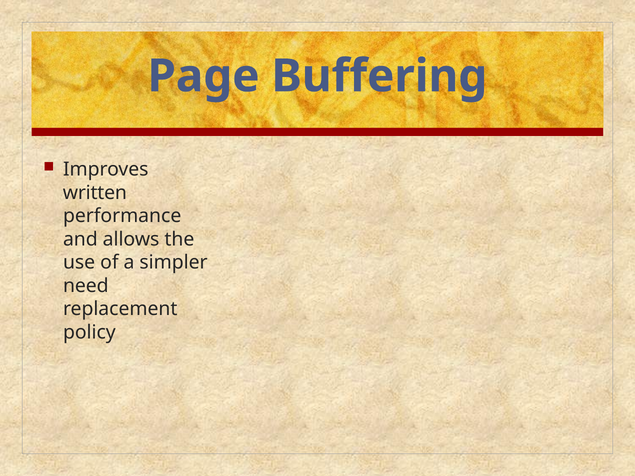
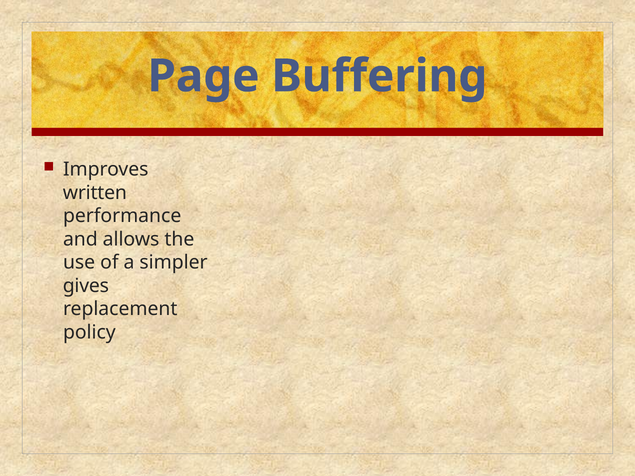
need: need -> gives
